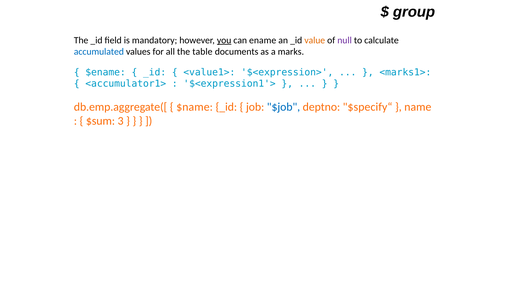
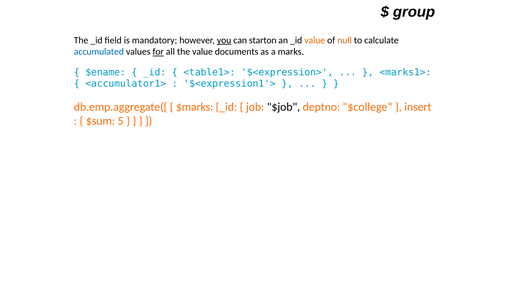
ename: ename -> starton
null colour: purple -> orange
for underline: none -> present
the table: table -> value
<value1>: <value1> -> <table1>
$name: $name -> $marks
$job colour: blue -> black
$specify“: $specify“ -> $college“
name: name -> insert
3: 3 -> 5
